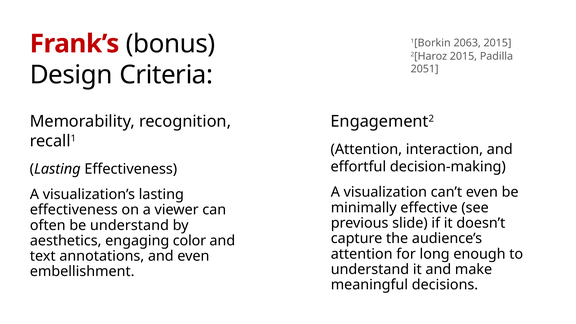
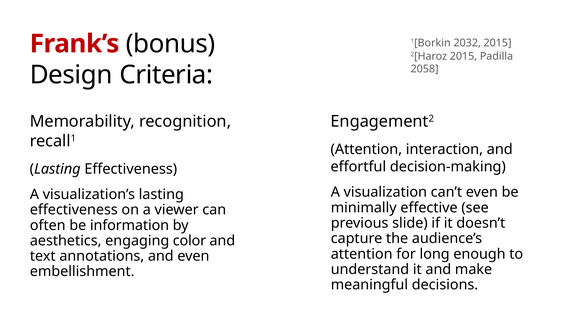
2063: 2063 -> 2032
2051: 2051 -> 2058
be understand: understand -> information
